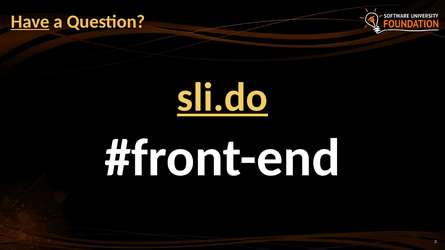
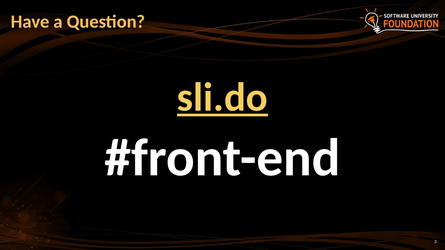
Have underline: present -> none
